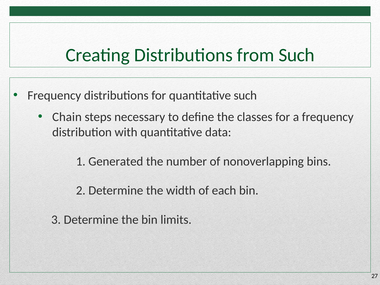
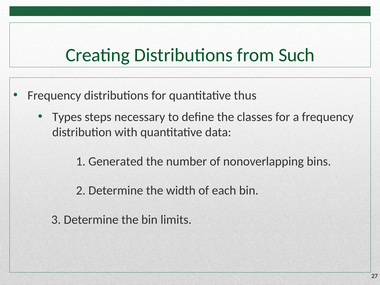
quantitative such: such -> thus
Chain: Chain -> Types
